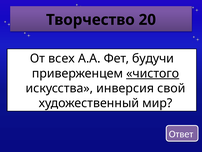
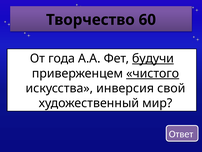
20: 20 -> 60
всех: всех -> года
будучи underline: none -> present
